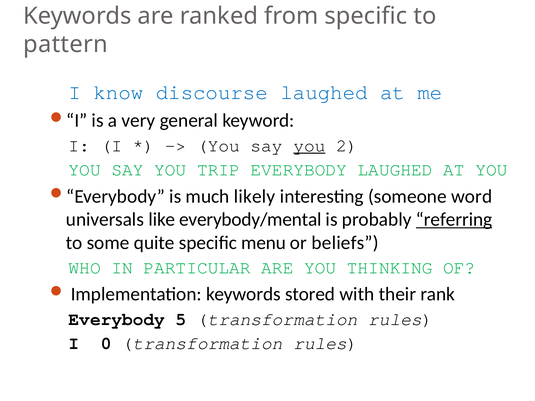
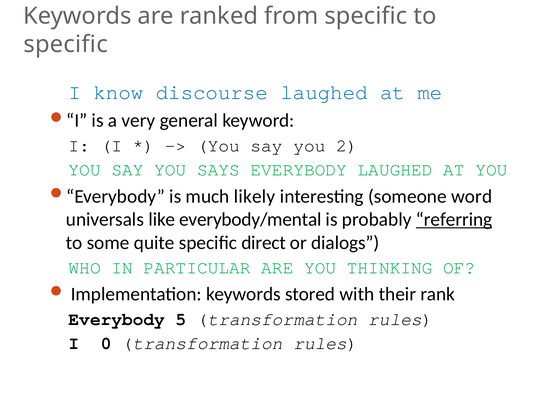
pattern at (66, 44): pattern -> specific
you at (309, 146) underline: present -> none
TRIP: TRIP -> SAYS
menu: menu -> direct
beliefs: beliefs -> dialogs
